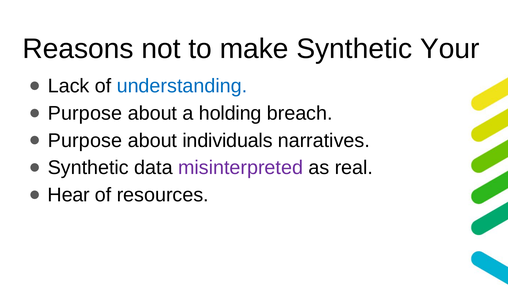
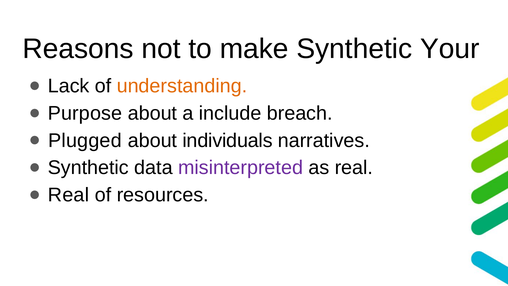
understanding colour: blue -> orange
holding: holding -> include
Purpose at (85, 140): Purpose -> Plugged
Hear at (69, 195): Hear -> Real
